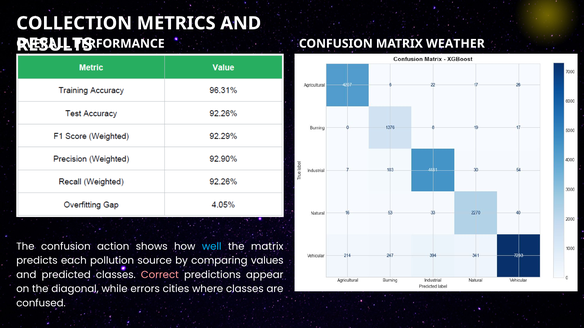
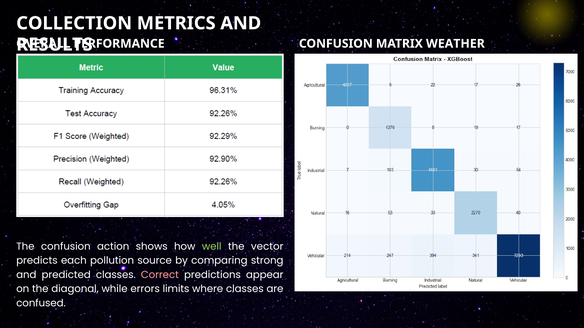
well colour: light blue -> light green
the matrix: matrix -> vector
values: values -> strong
cities: cities -> limits
